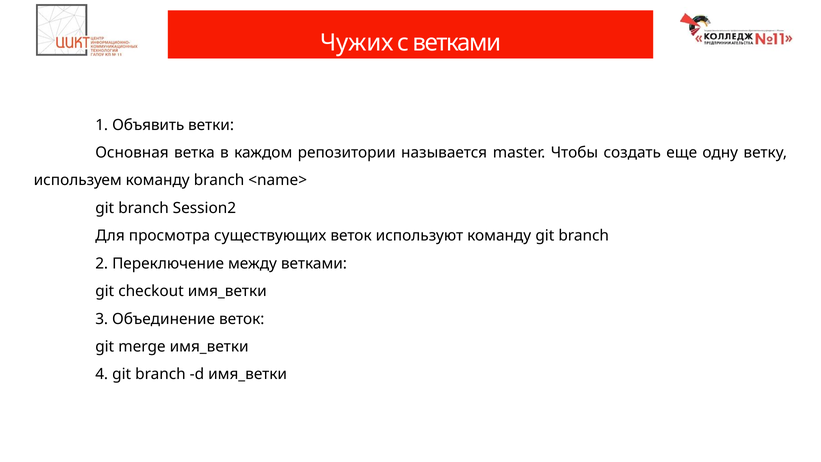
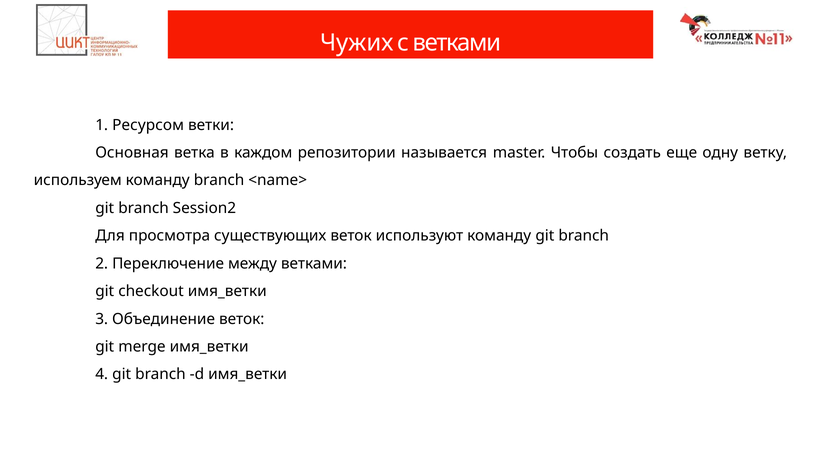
Объявить: Объявить -> Ресурсом
